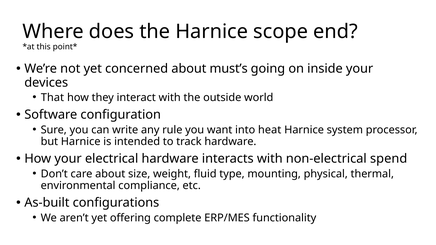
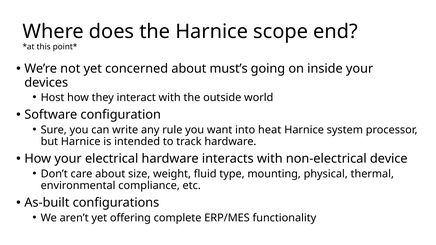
That: That -> Host
spend: spend -> device
